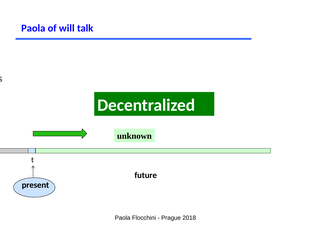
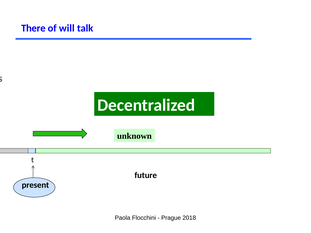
Paola at (33, 28): Paola -> There
